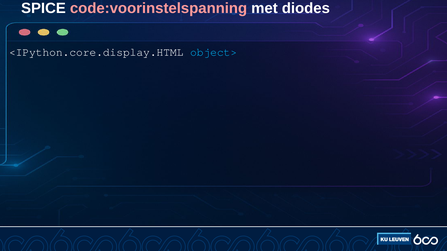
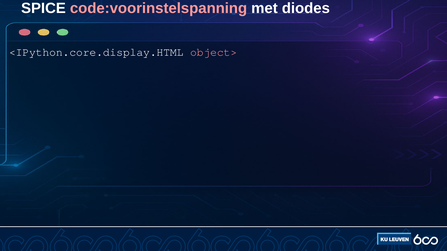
object> colour: light blue -> pink
